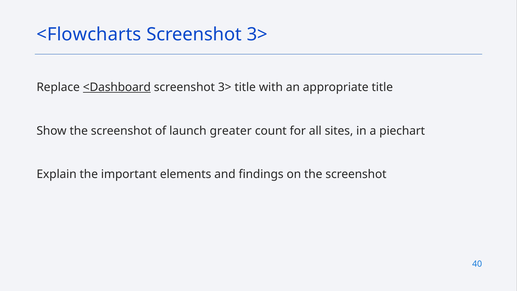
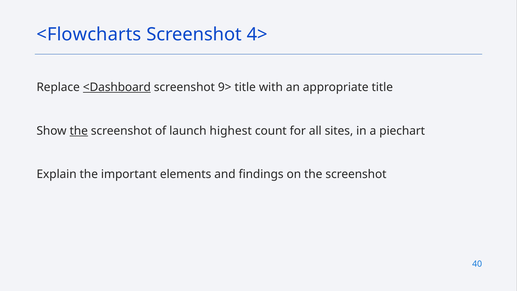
3> at (257, 35): 3> -> 4>
3> at (225, 87): 3> -> 9>
the at (79, 131) underline: none -> present
greater: greater -> highest
